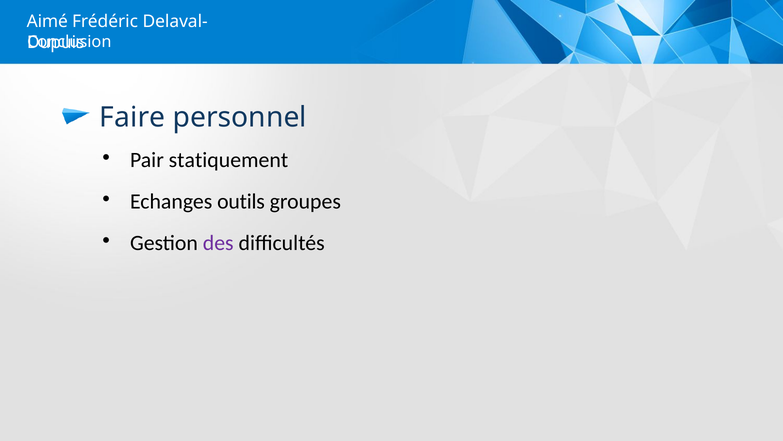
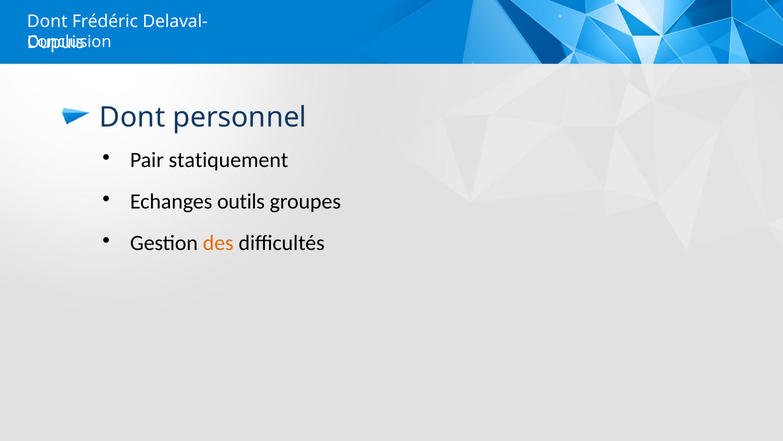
Aimé at (47, 22): Aimé -> Dont
Faire at (132, 117): Faire -> Dont
des colour: purple -> orange
